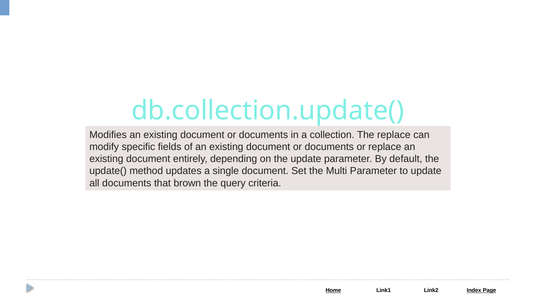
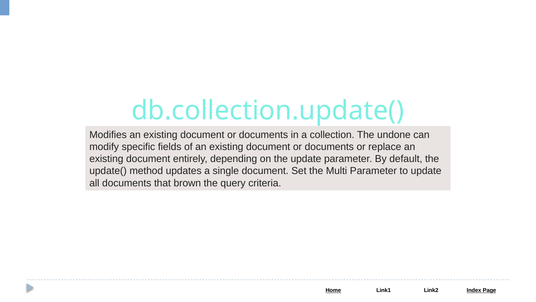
The replace: replace -> undone
